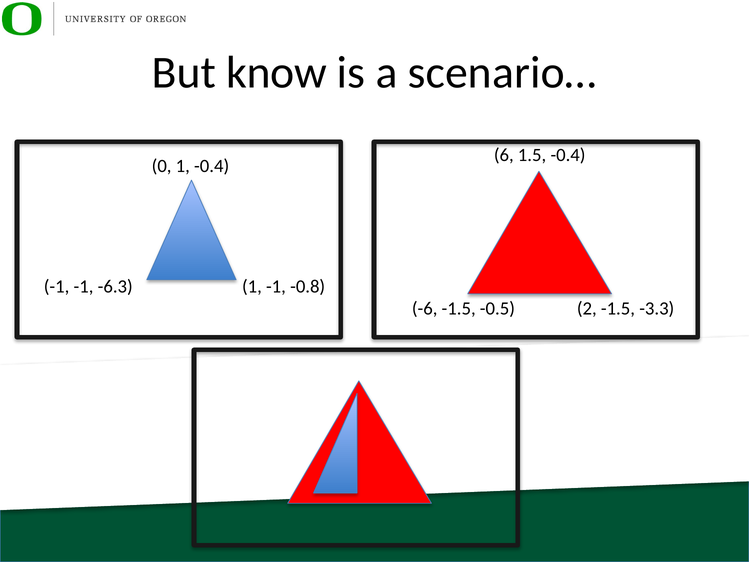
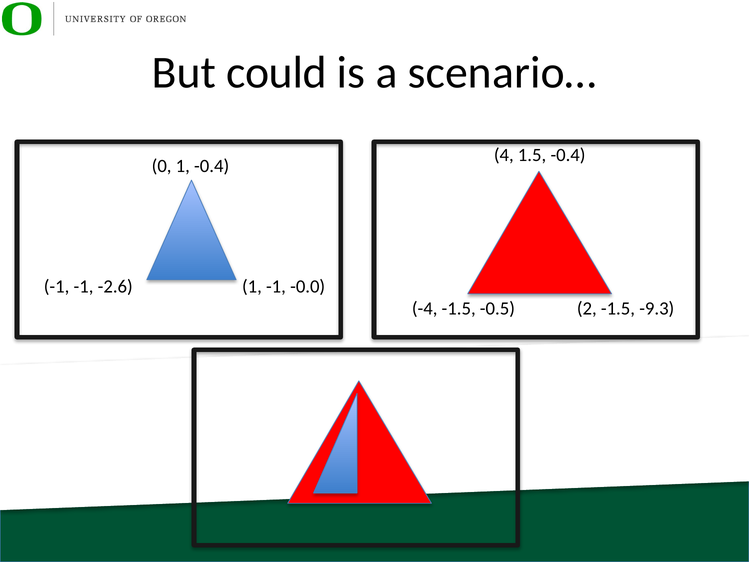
know: know -> could
6: 6 -> 4
-6.3: -6.3 -> -2.6
-0.8: -0.8 -> -0.0
-6: -6 -> -4
-3.3: -3.3 -> -9.3
